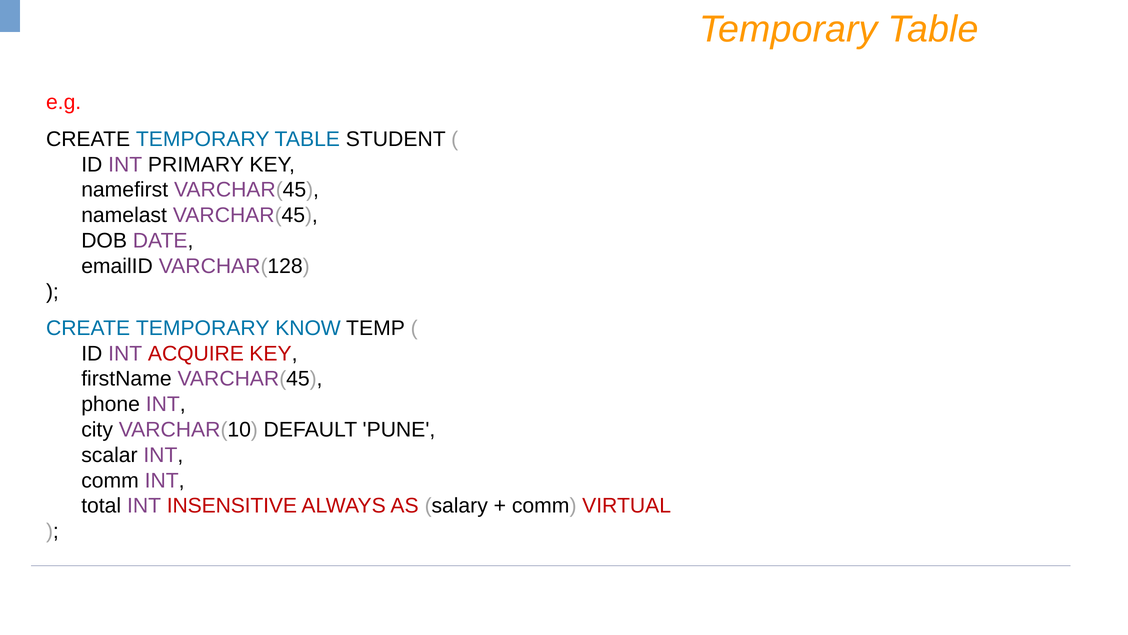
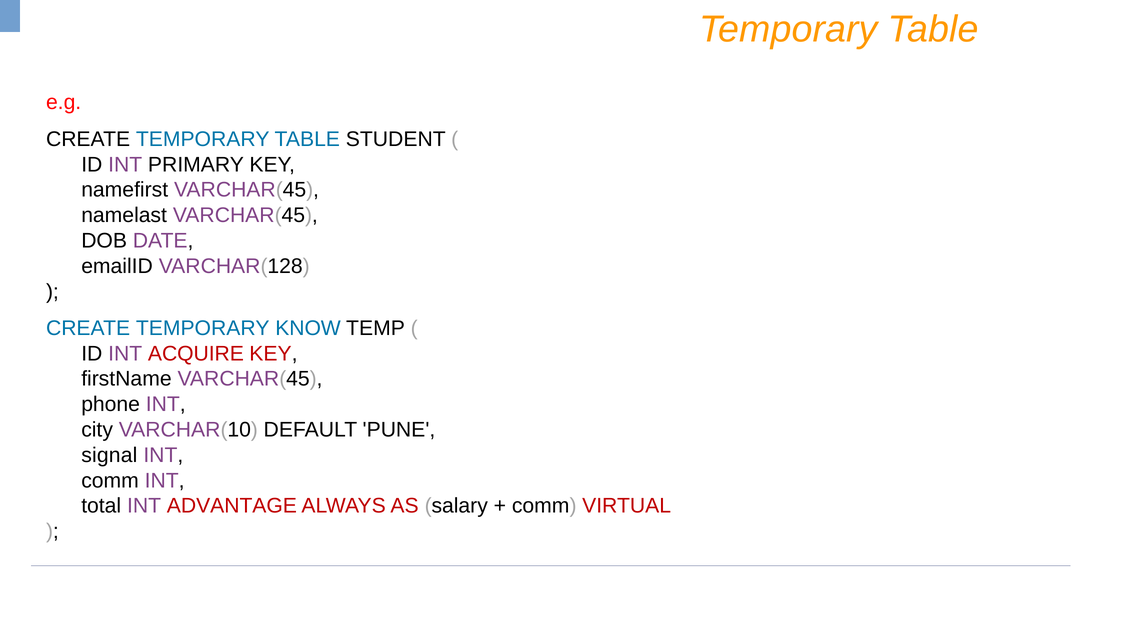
scalar: scalar -> signal
INSENSITIVE: INSENSITIVE -> ADVANTAGE
